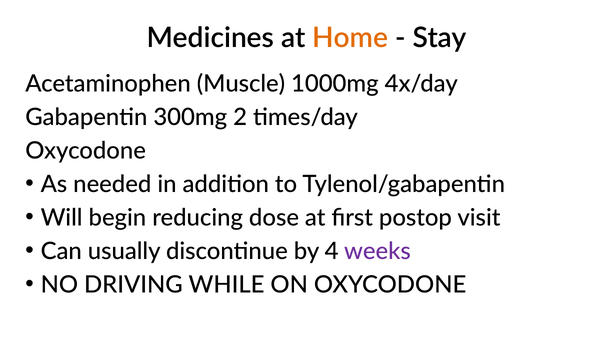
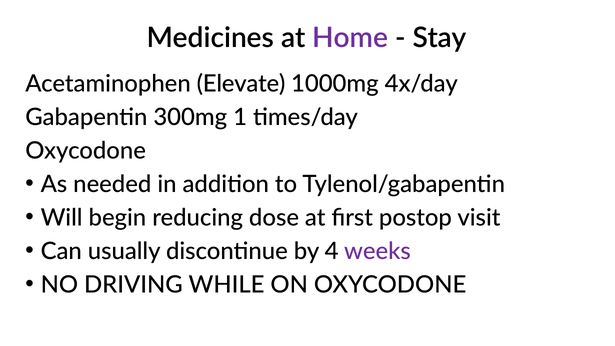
Home colour: orange -> purple
Muscle: Muscle -> Elevate
2: 2 -> 1
